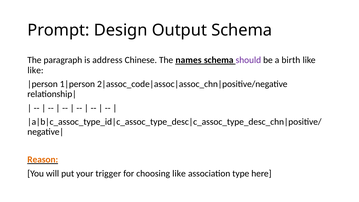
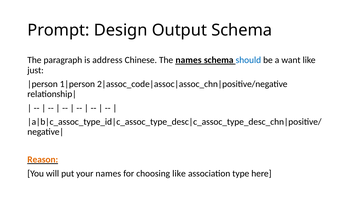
should colour: purple -> blue
birth: birth -> want
like at (35, 70): like -> just
your trigger: trigger -> names
